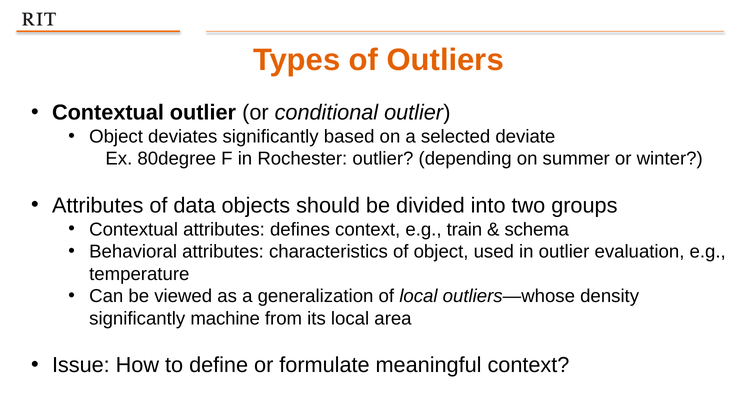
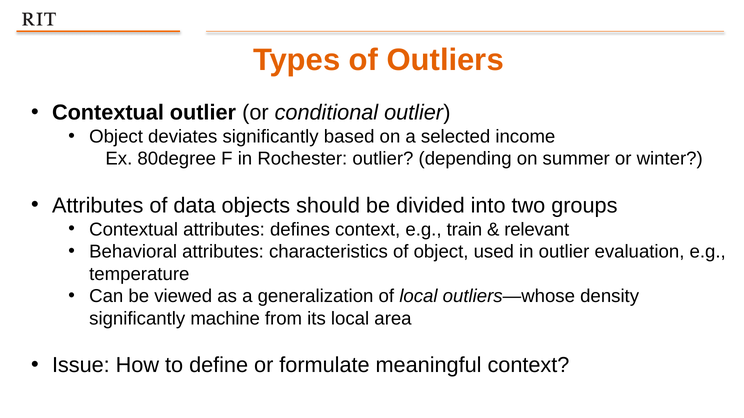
deviate: deviate -> income
schema: schema -> relevant
